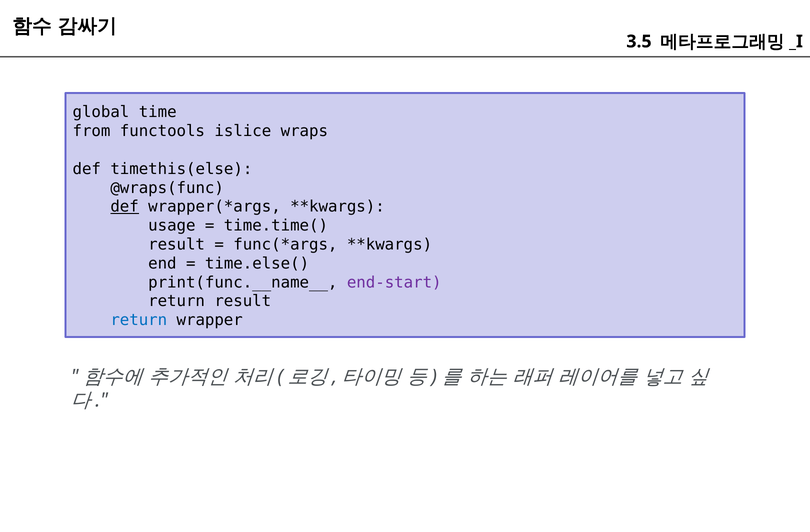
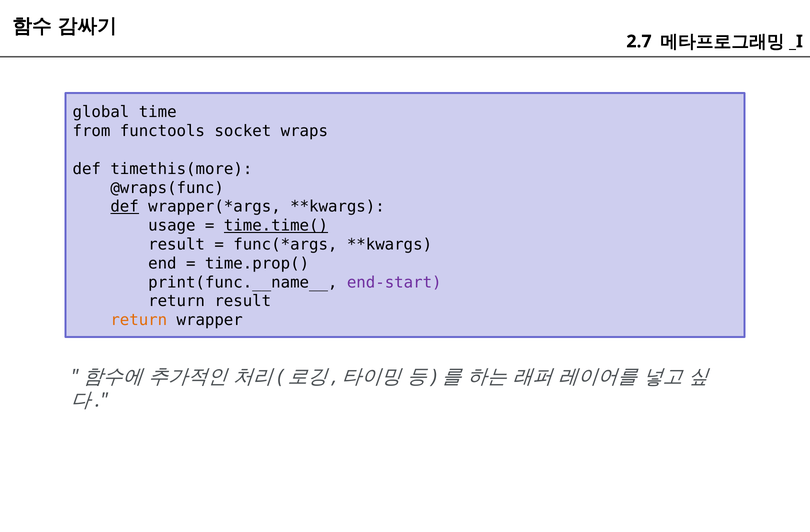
3.5: 3.5 -> 2.7
islice: islice -> socket
timethis(else: timethis(else -> timethis(more
time.time( underline: none -> present
time.else(: time.else( -> time.prop(
return at (139, 320) colour: blue -> orange
